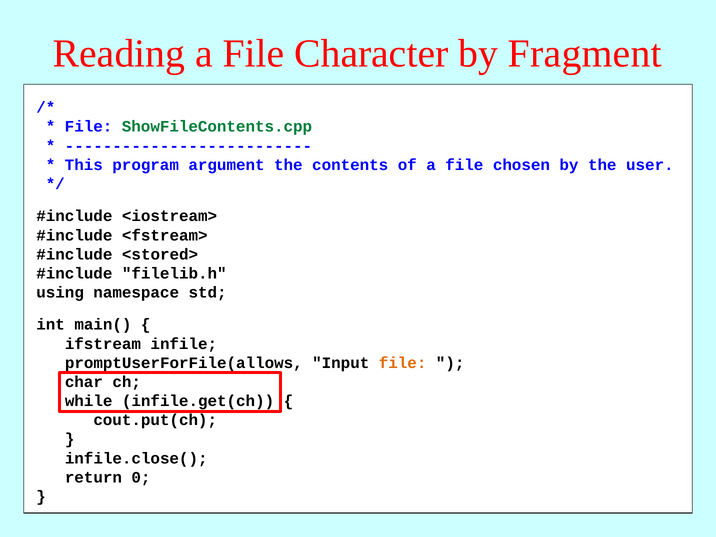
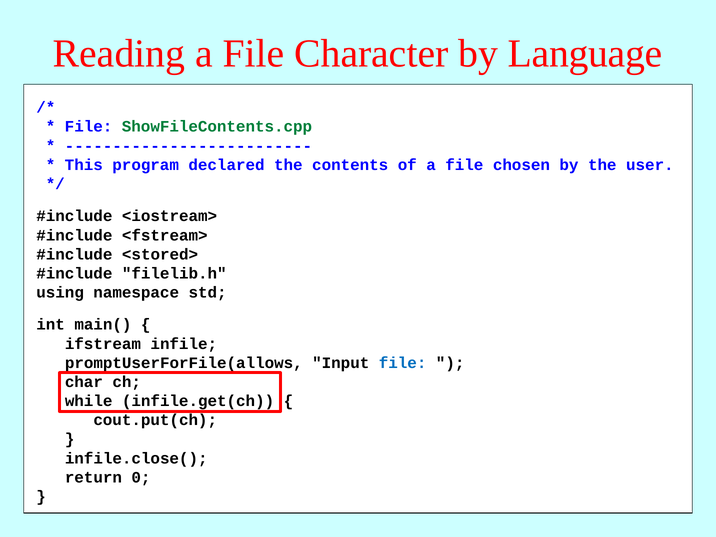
Fragment: Fragment -> Language
argument: argument -> declared
file at (403, 363) colour: orange -> blue
